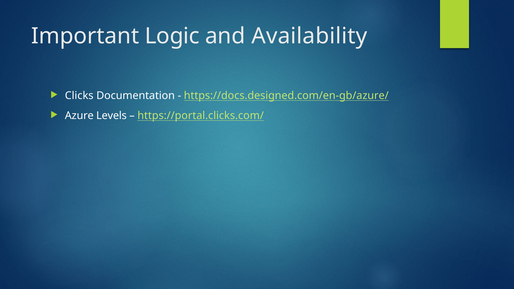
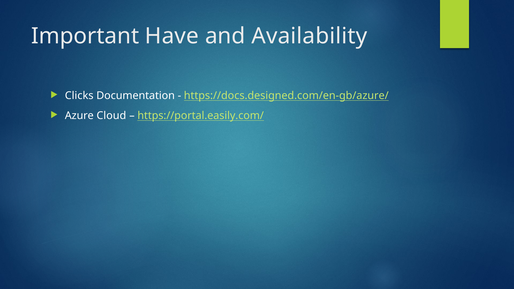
Logic: Logic -> Have
Levels: Levels -> Cloud
https://portal.clicks.com/: https://portal.clicks.com/ -> https://portal.easily.com/
